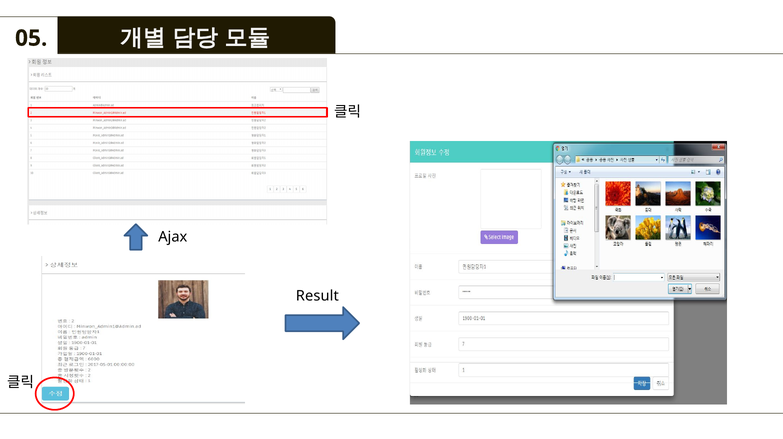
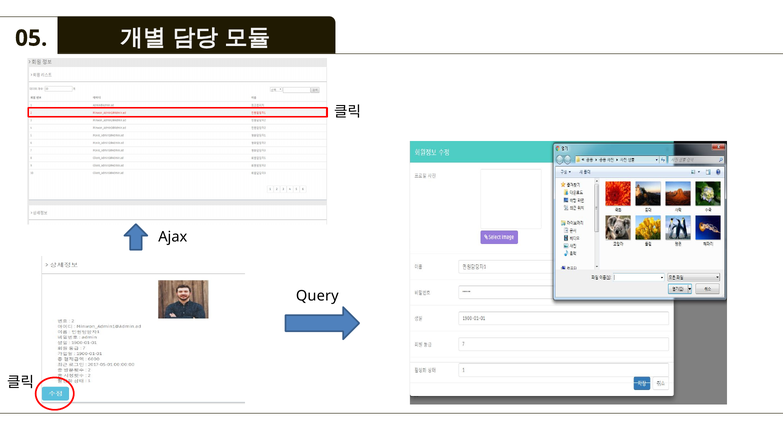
Result: Result -> Query
